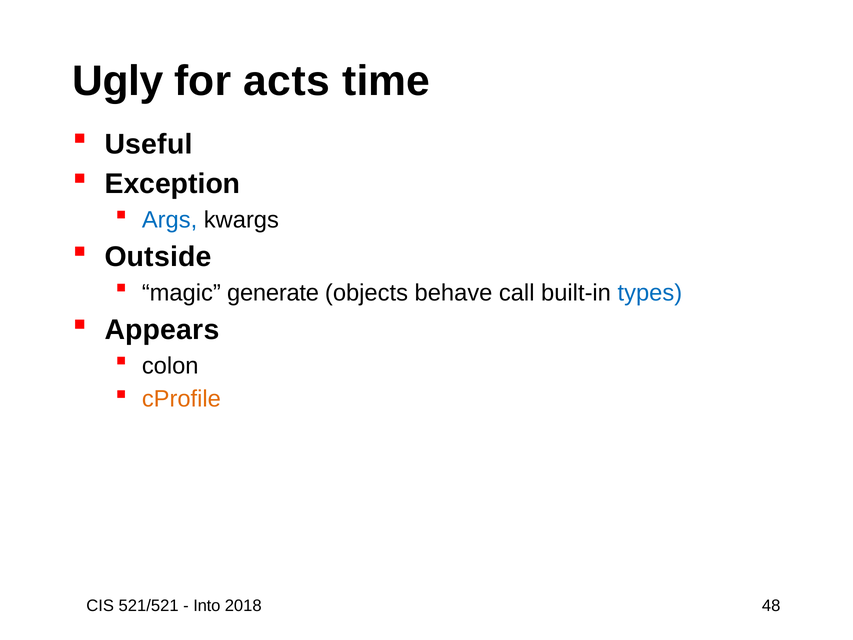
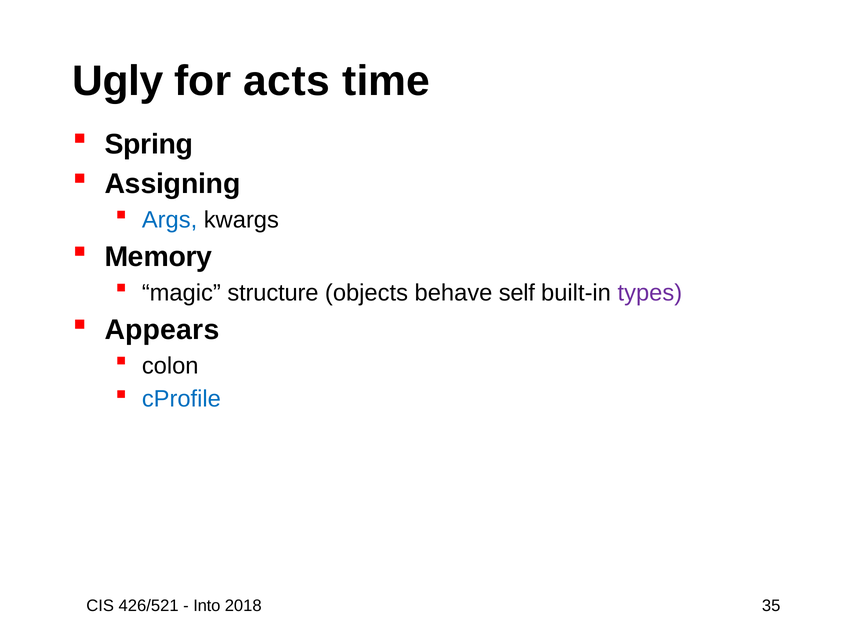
Useful: Useful -> Spring
Exception: Exception -> Assigning
Outside: Outside -> Memory
generate: generate -> structure
call: call -> self
types colour: blue -> purple
cProfile colour: orange -> blue
521/521: 521/521 -> 426/521
48: 48 -> 35
